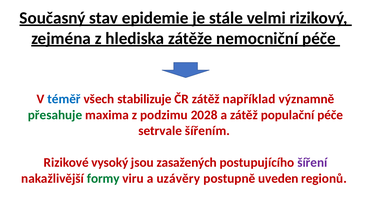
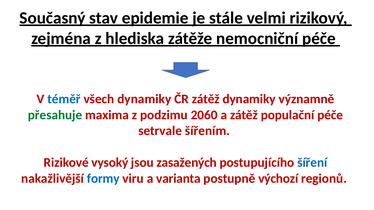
všech stabilizuje: stabilizuje -> dynamiky
zátěž například: například -> dynamiky
2028: 2028 -> 2060
šíření colour: purple -> blue
formy colour: green -> blue
uzávěry: uzávěry -> varianta
uveden: uveden -> výchozí
